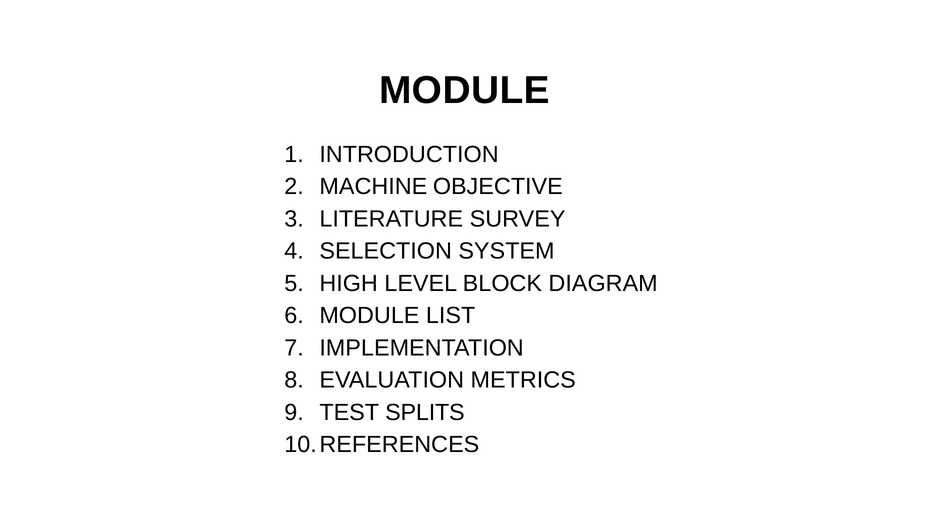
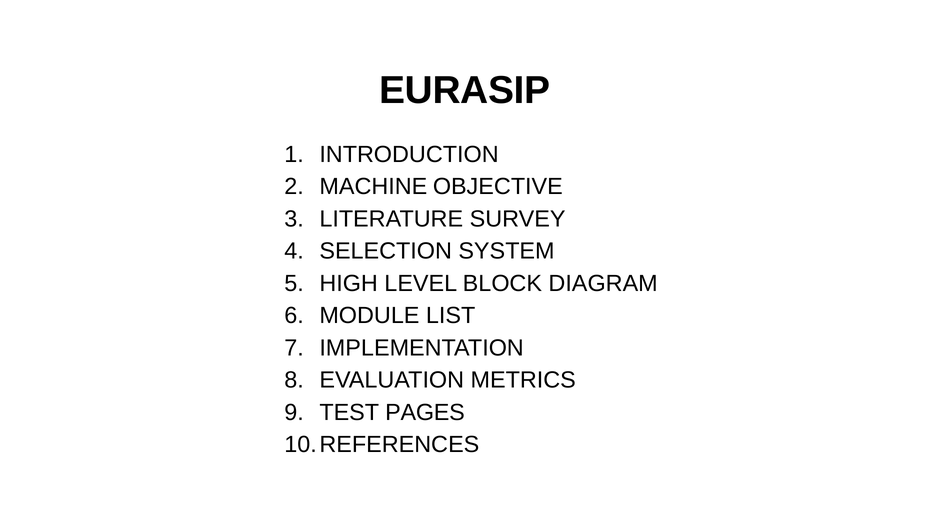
MODULE at (464, 91): MODULE -> EURASIP
SPLITS: SPLITS -> PAGES
